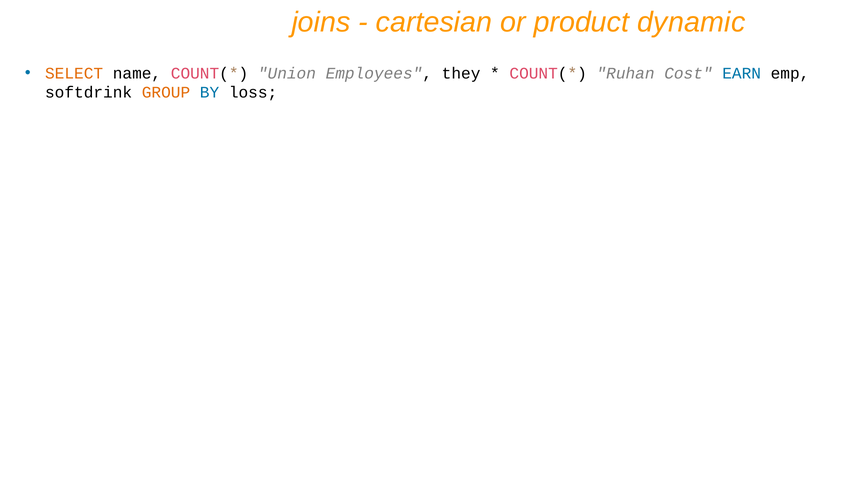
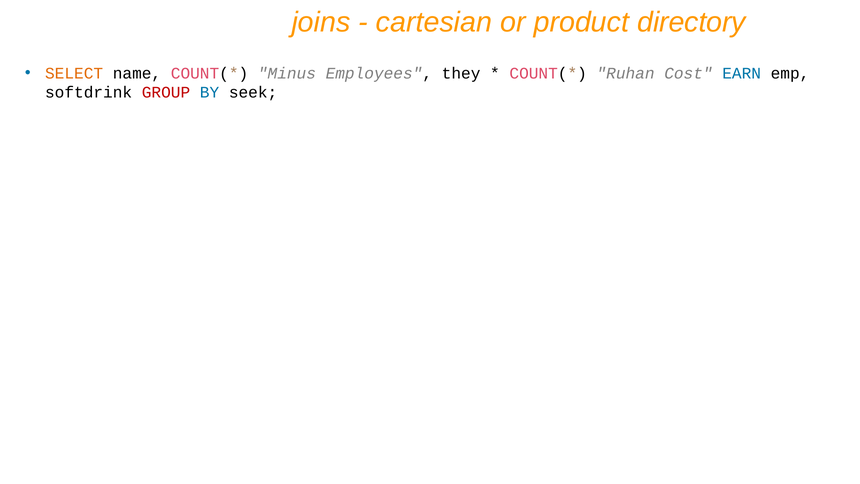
dynamic: dynamic -> directory
Union: Union -> Minus
GROUP colour: orange -> red
loss: loss -> seek
